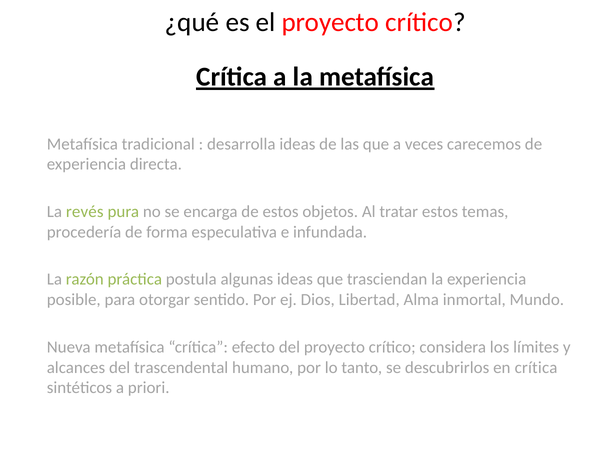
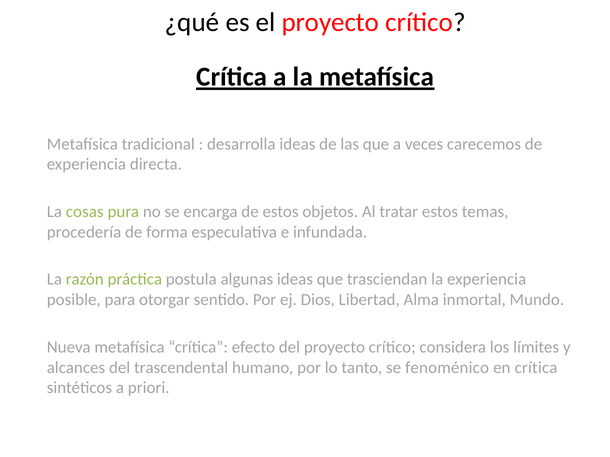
revés: revés -> cosas
descubrirlos: descubrirlos -> fenoménico
